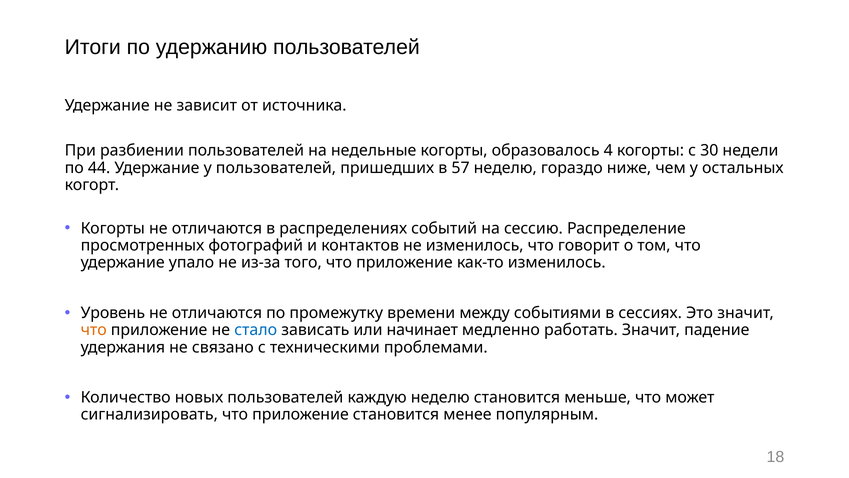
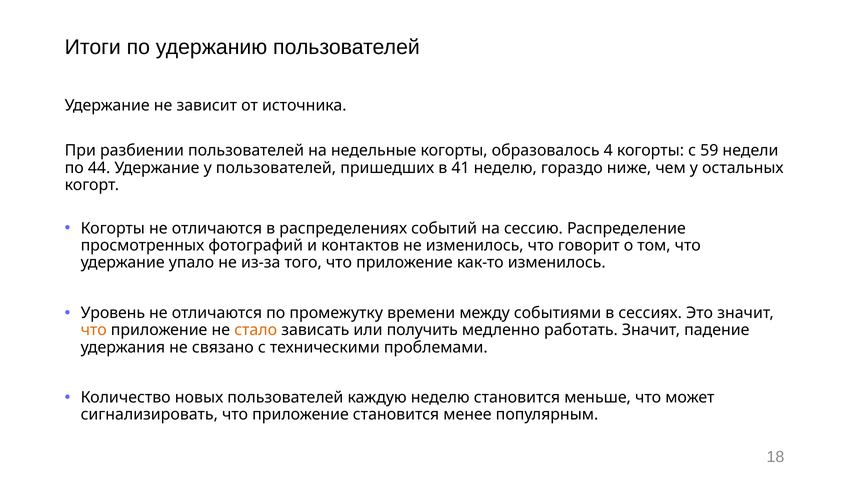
30: 30 -> 59
57: 57 -> 41
стало colour: blue -> orange
начинает: начинает -> получить
